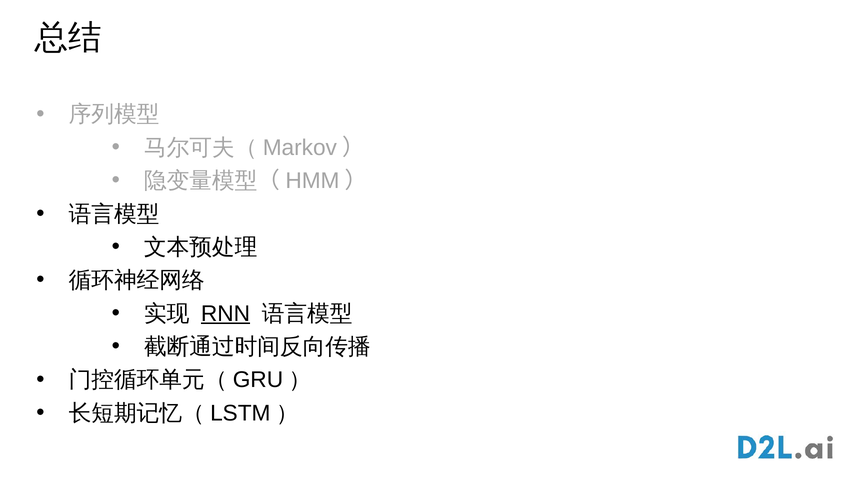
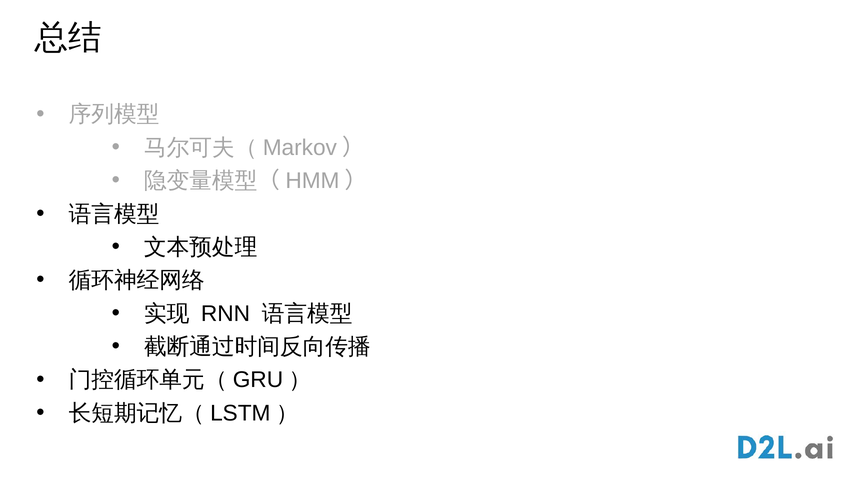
RNN underline: present -> none
